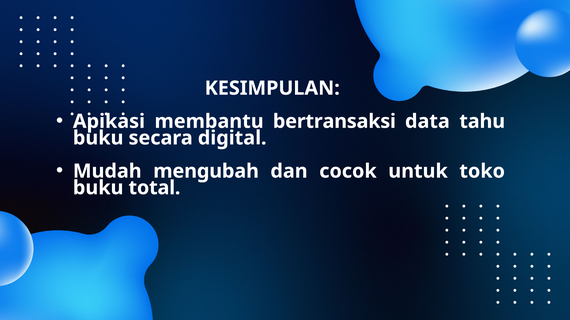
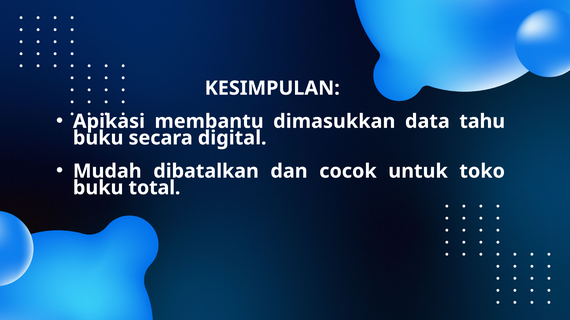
bertransaksi: bertransaksi -> dimasukkan
mengubah: mengubah -> dibatalkan
